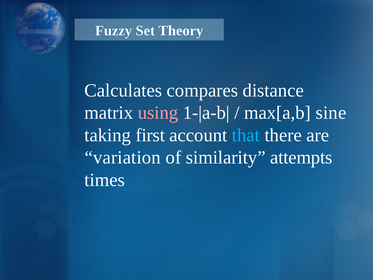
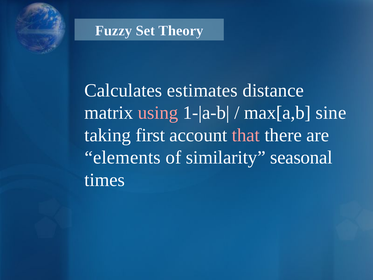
compares: compares -> estimates
that colour: light blue -> pink
variation: variation -> elements
attempts: attempts -> seasonal
